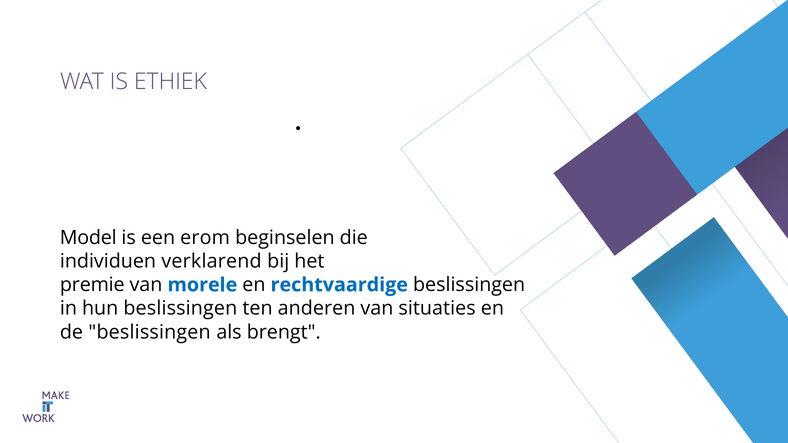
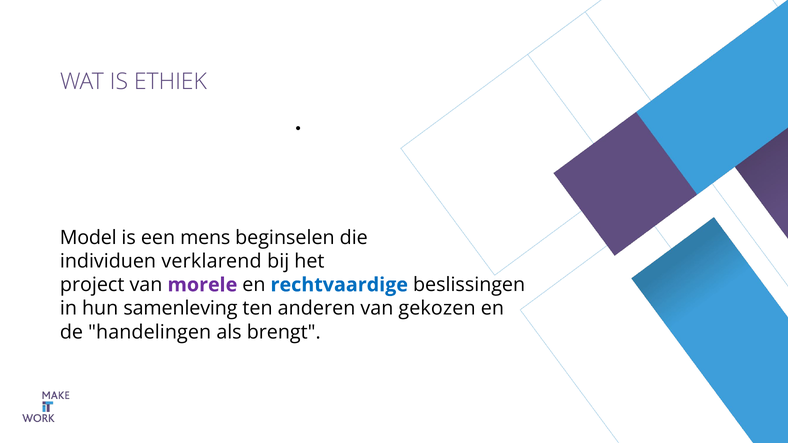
erom: erom -> mens
premie: premie -> project
morele colour: blue -> purple
hun beslissingen: beslissingen -> samenleving
situaties: situaties -> gekozen
de beslissingen: beslissingen -> handelingen
